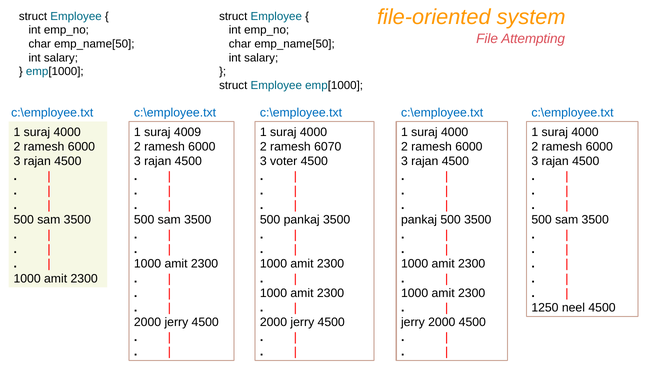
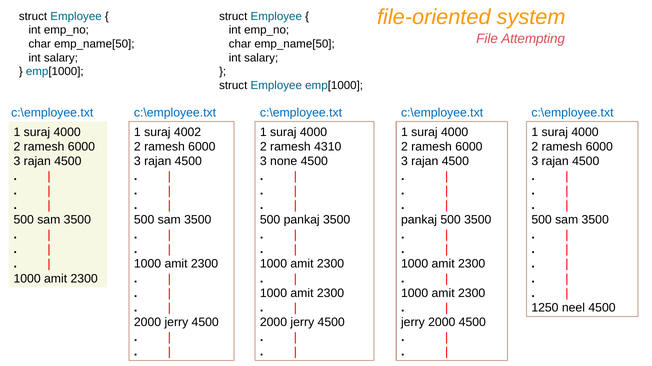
4009: 4009 -> 4002
6070: 6070 -> 4310
voter: voter -> none
